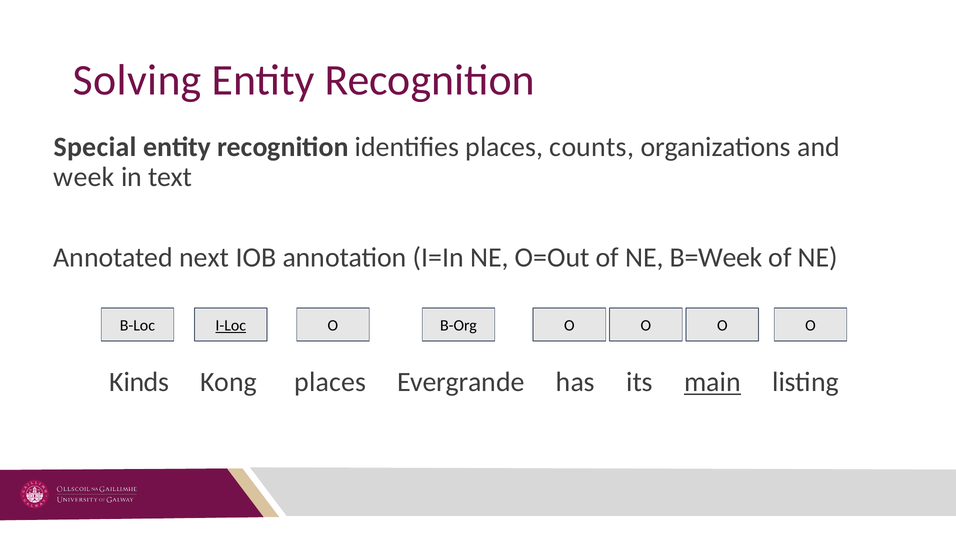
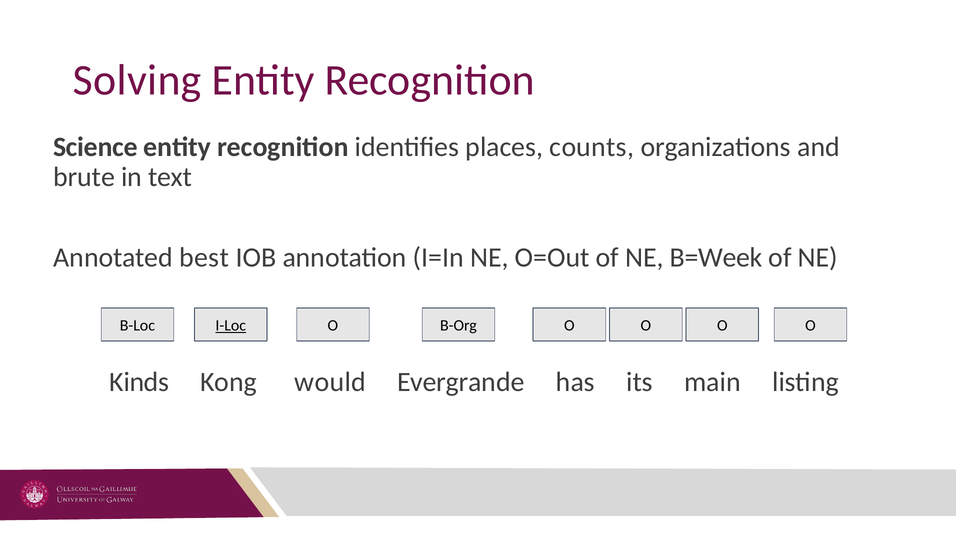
Special: Special -> Science
week: week -> brute
next: next -> best
Kong places: places -> would
main underline: present -> none
